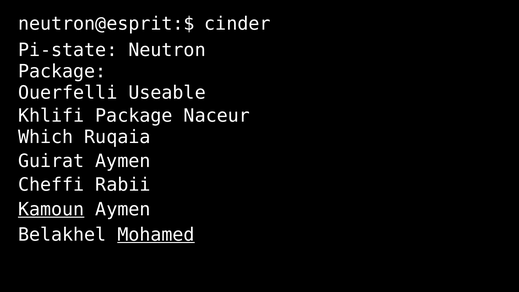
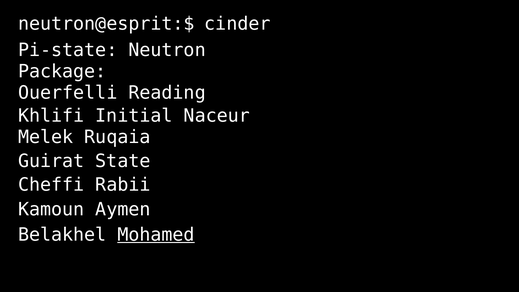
Useable: Useable -> Reading
Khlifi Package: Package -> Initial
Which: Which -> Melek
Guirat Aymen: Aymen -> State
Kamoun underline: present -> none
